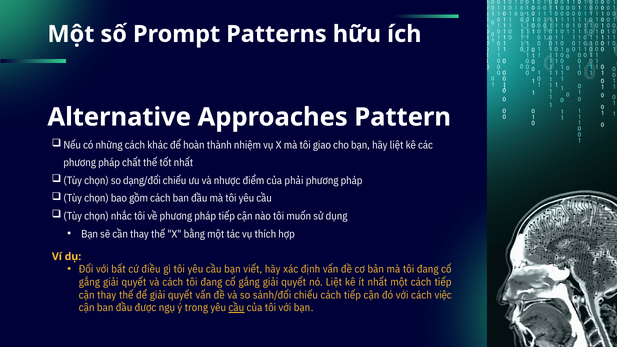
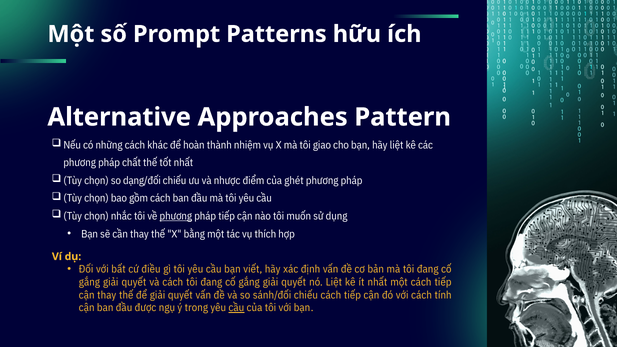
phải: phải -> ghét
phương at (176, 216) underline: none -> present
việc: việc -> tính
